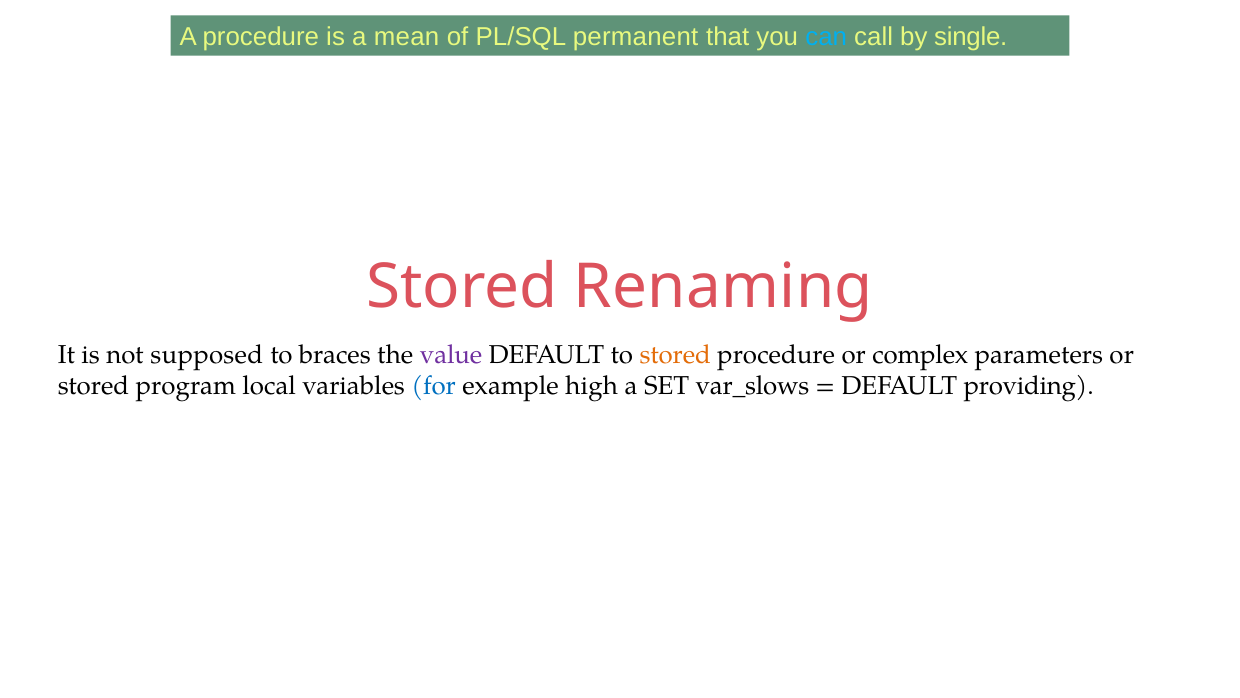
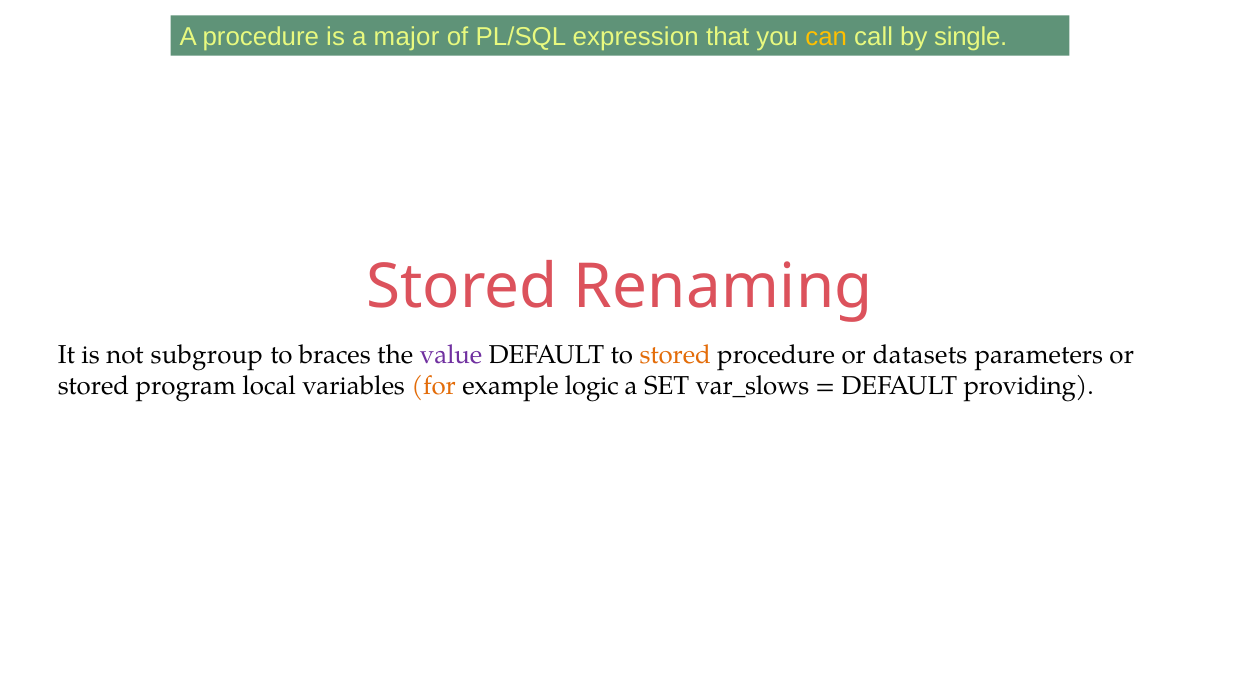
mean: mean -> major
permanent: permanent -> expression
can colour: light blue -> yellow
supposed: supposed -> subgroup
complex: complex -> datasets
for colour: blue -> orange
high: high -> logic
